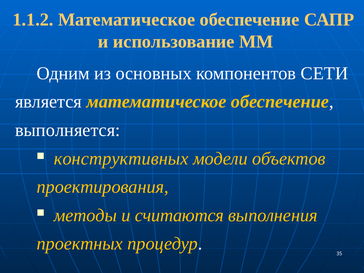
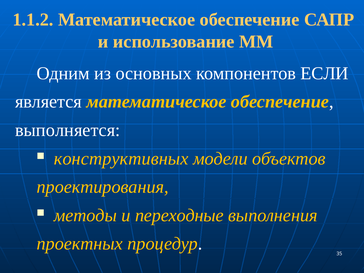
СЕТИ: СЕТИ -> ЕСЛИ
считаются: считаются -> переходные
